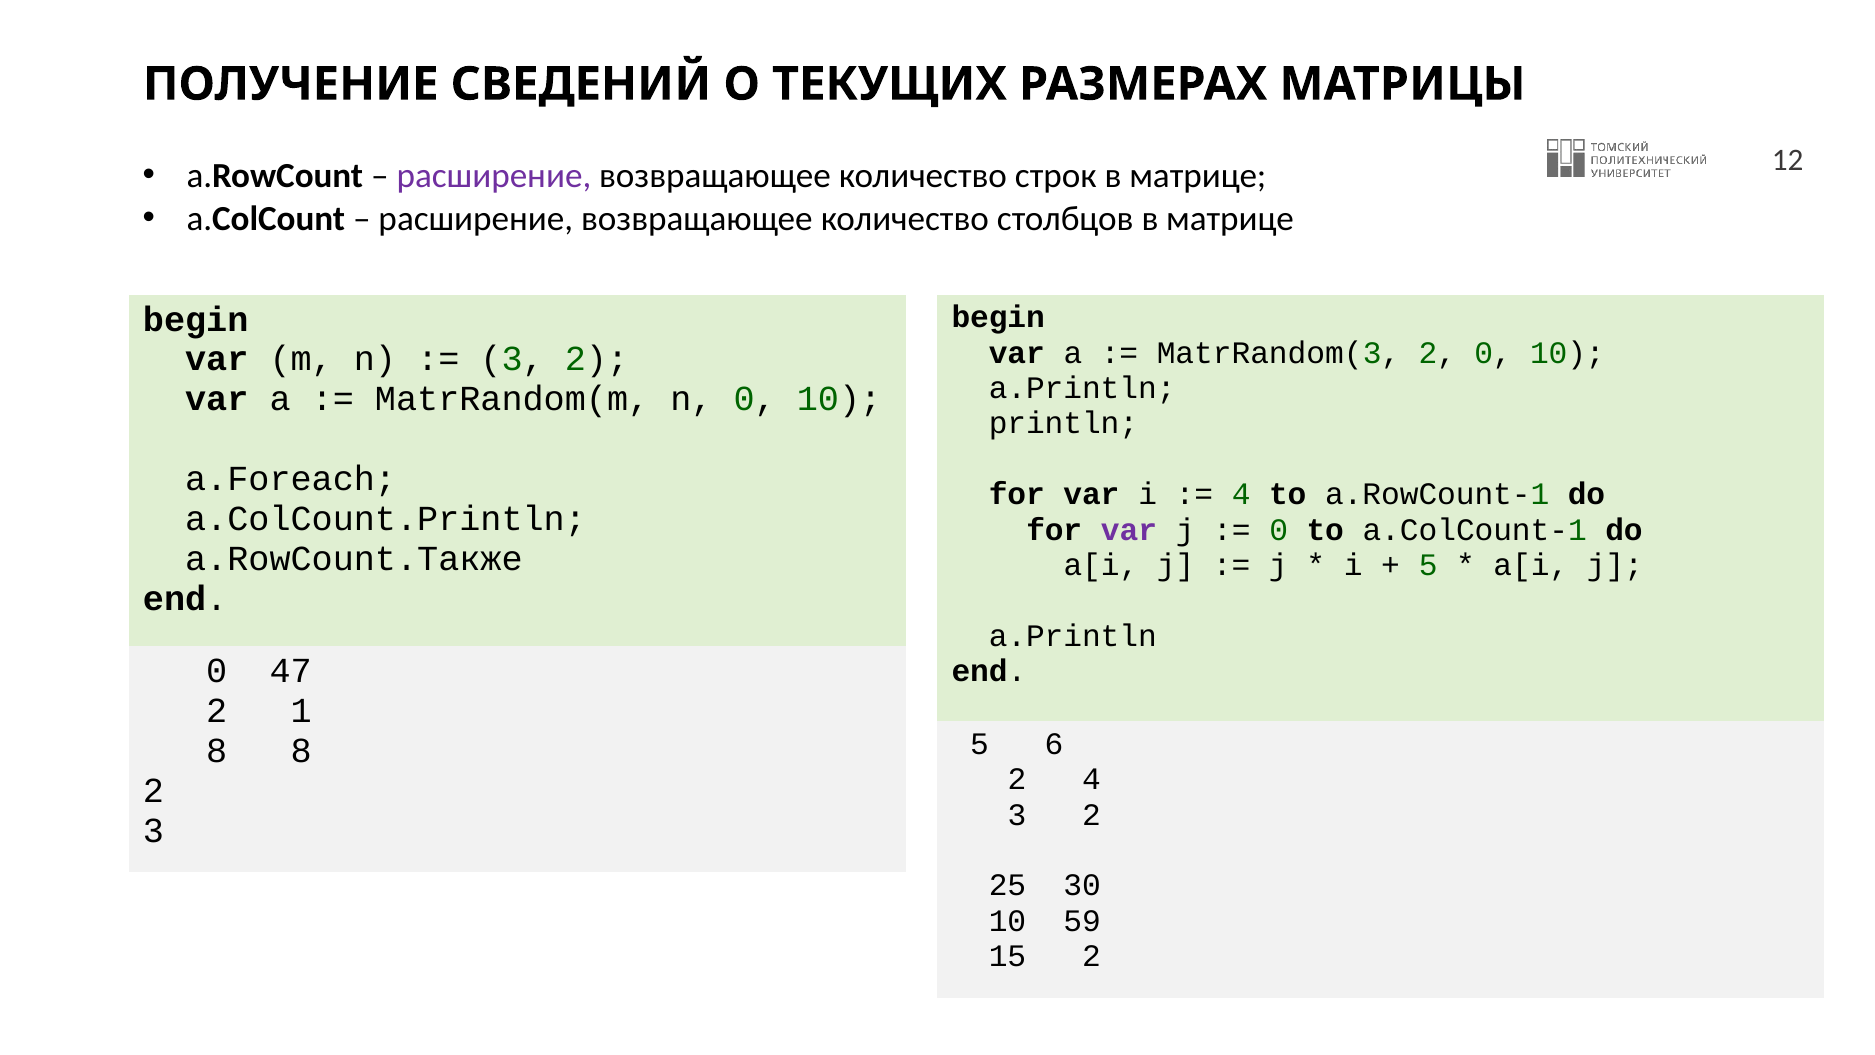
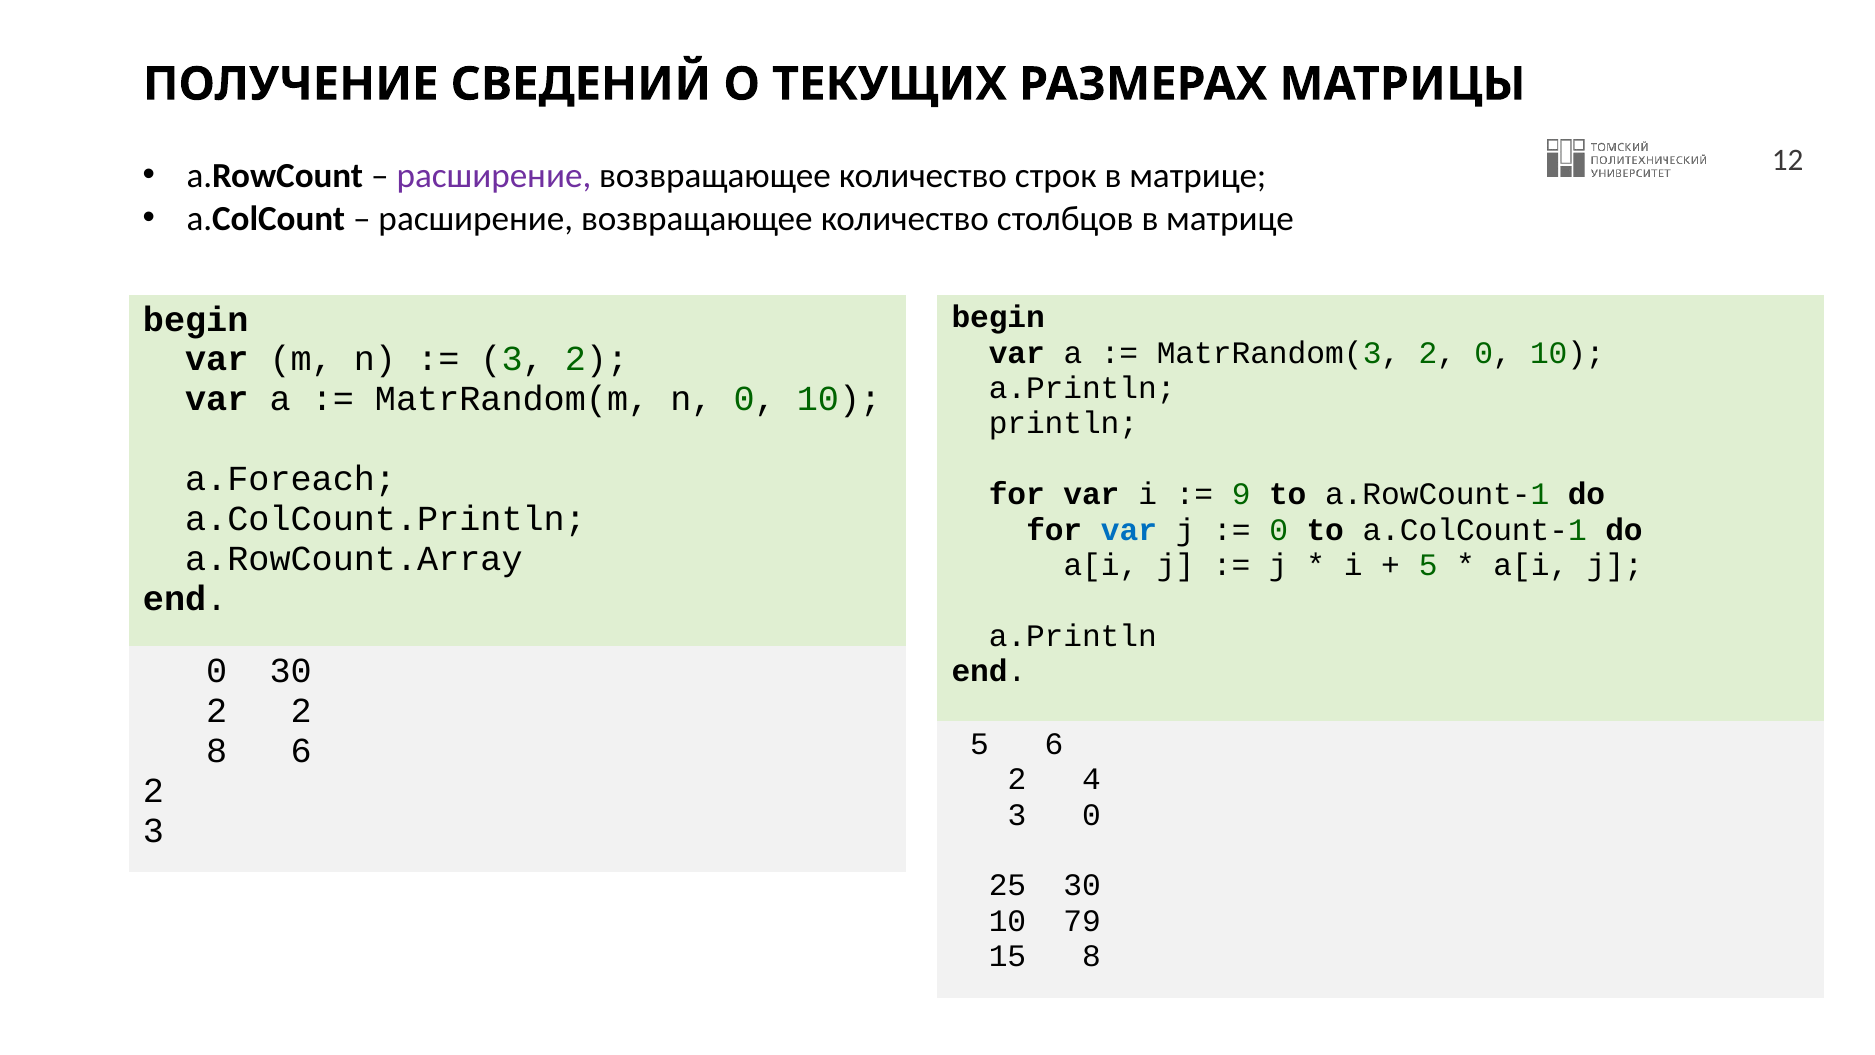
4 at (1241, 494): 4 -> 9
var at (1129, 530) colour: purple -> blue
a.RowCount.Также: a.RowCount.Также -> a.RowCount.Array
0 47: 47 -> 30
2 1: 1 -> 2
8 8: 8 -> 6
2 at (1092, 815): 2 -> 0
59: 59 -> 79
15 2: 2 -> 8
